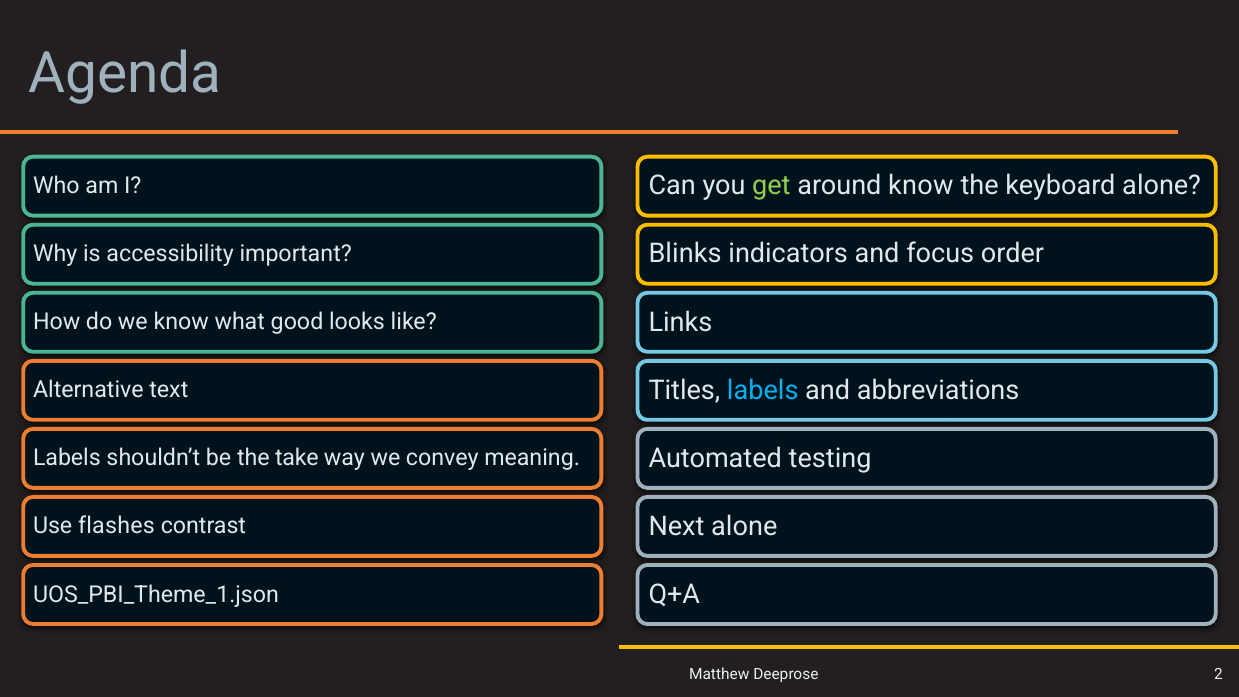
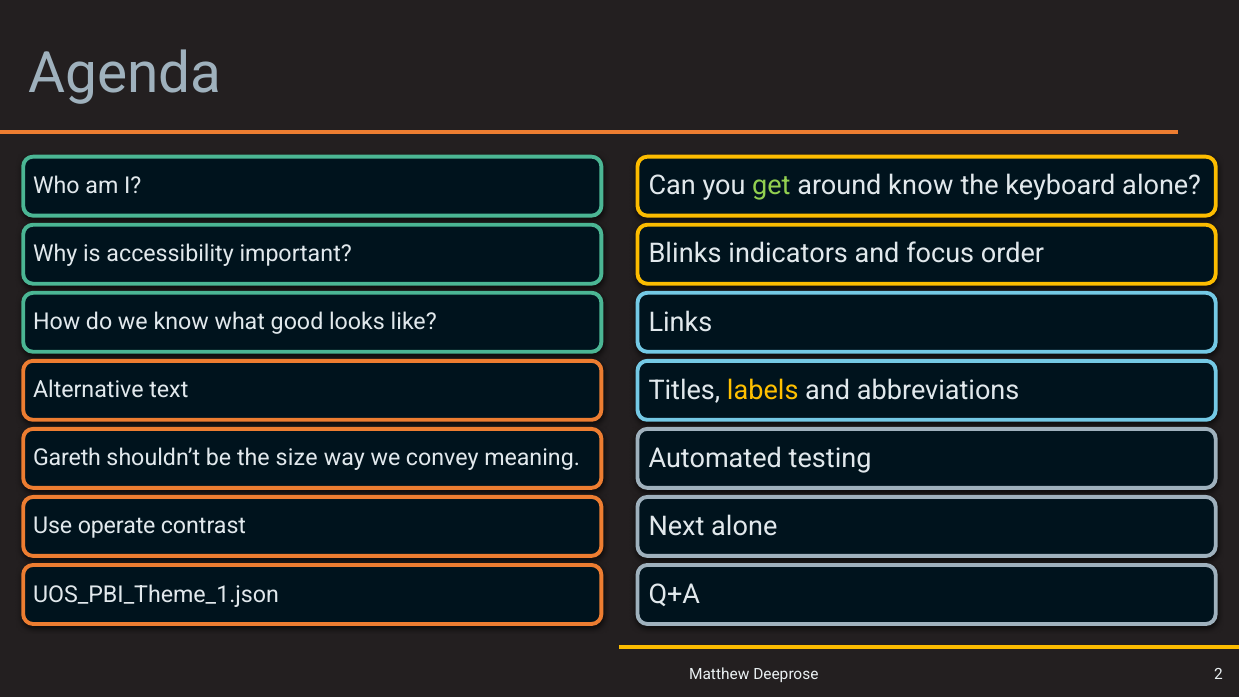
labels at (763, 390) colour: light blue -> yellow
Labels at (67, 458): Labels -> Gareth
take: take -> size
flashes: flashes -> operate
